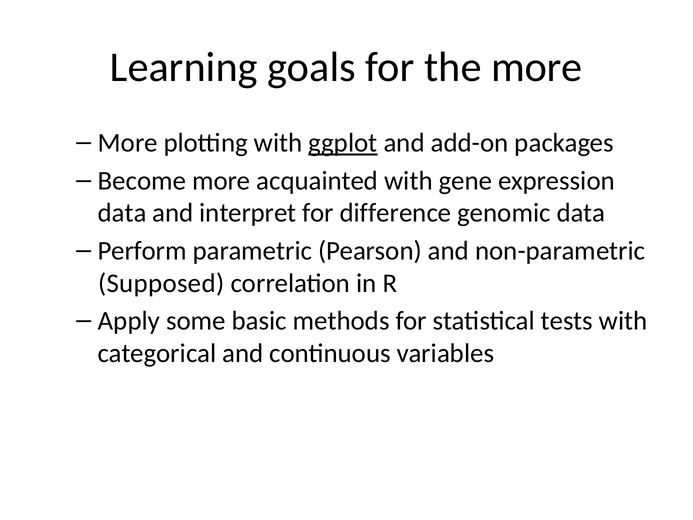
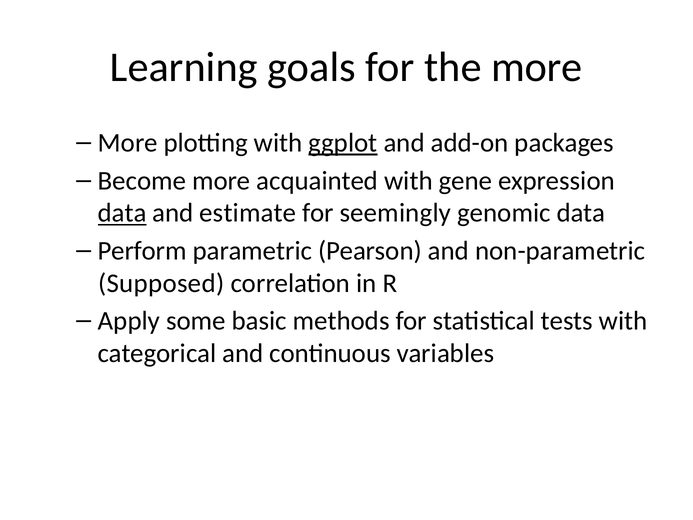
data at (122, 213) underline: none -> present
interpret: interpret -> estimate
difference: difference -> seemingly
